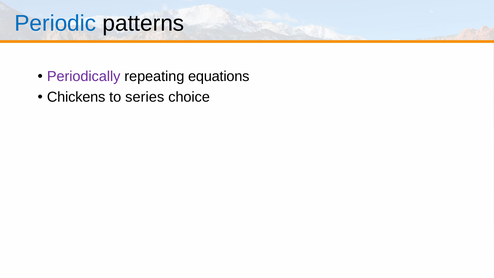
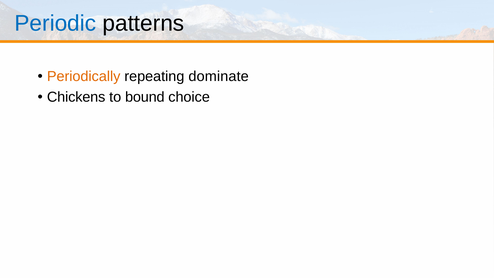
Periodically colour: purple -> orange
equations: equations -> dominate
series: series -> bound
